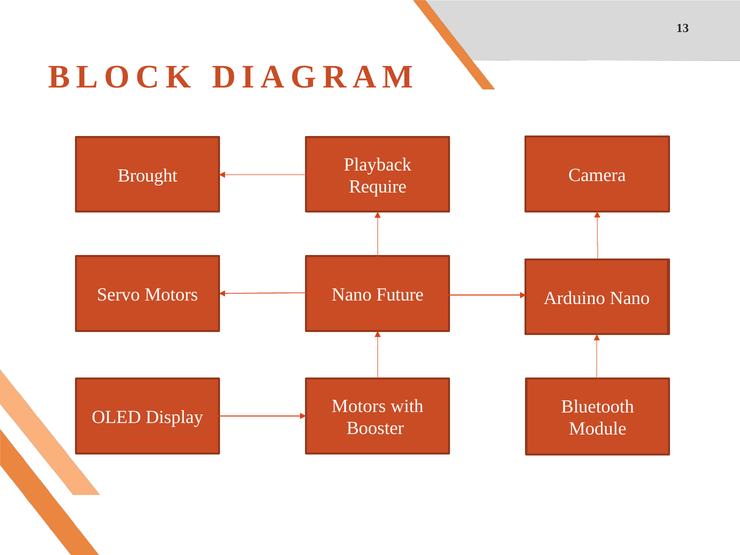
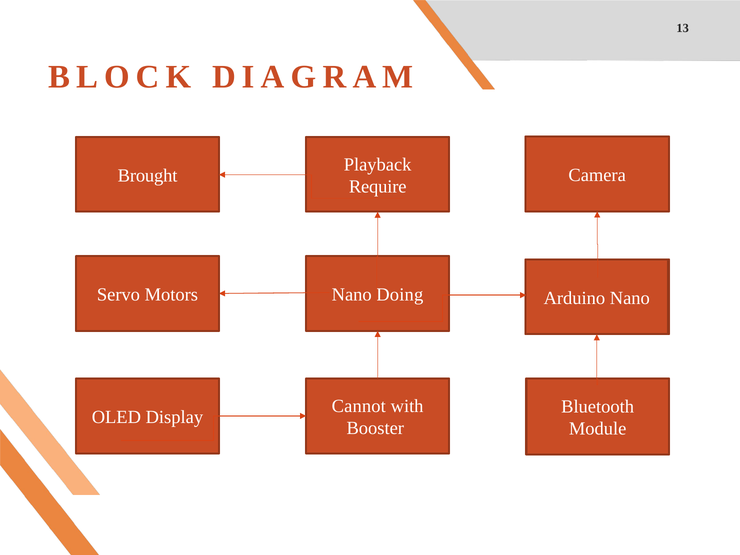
Future: Future -> Doing
Motors at (359, 406): Motors -> Cannot
